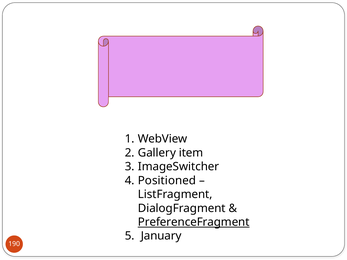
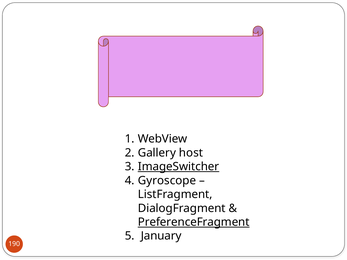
item: item -> host
ImageSwitcher underline: none -> present
Positioned: Positioned -> Gyroscope
